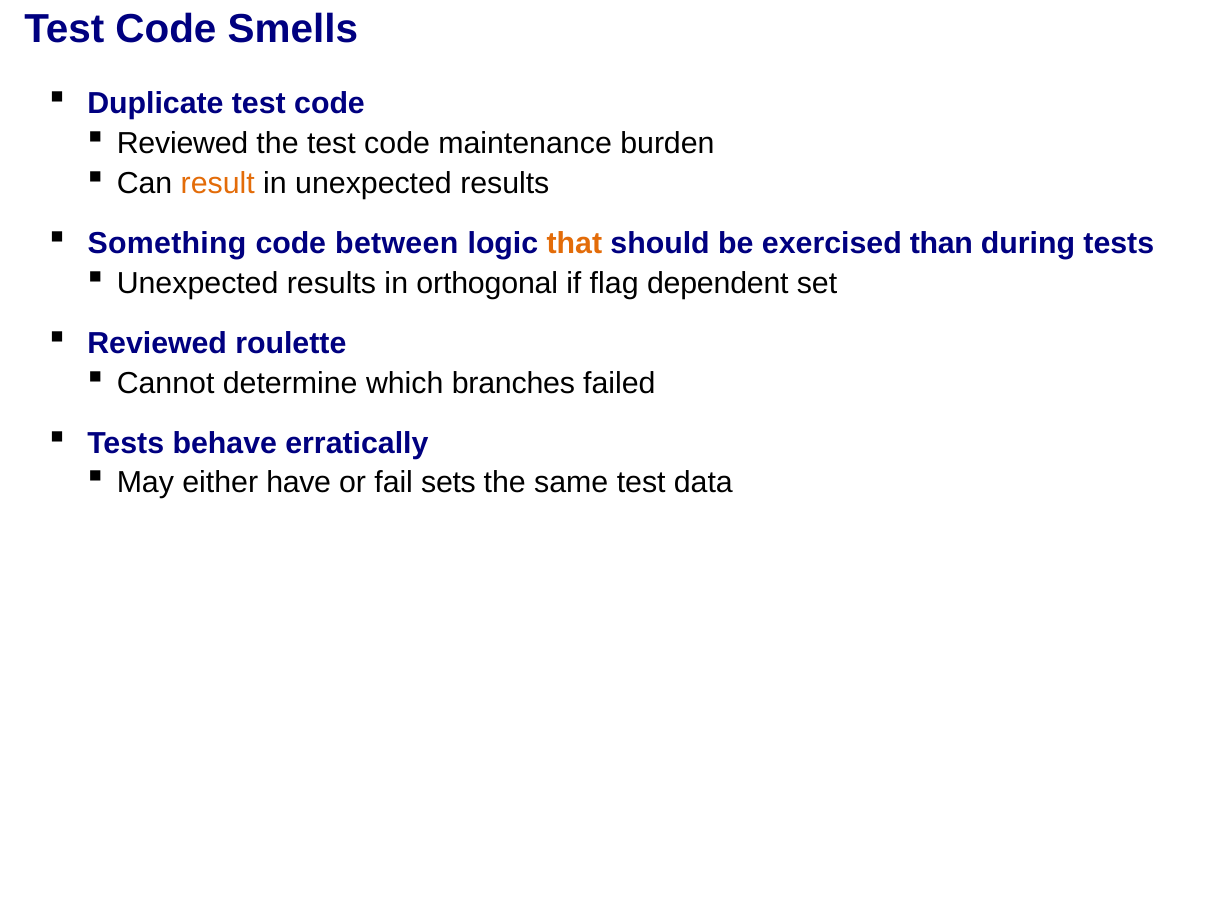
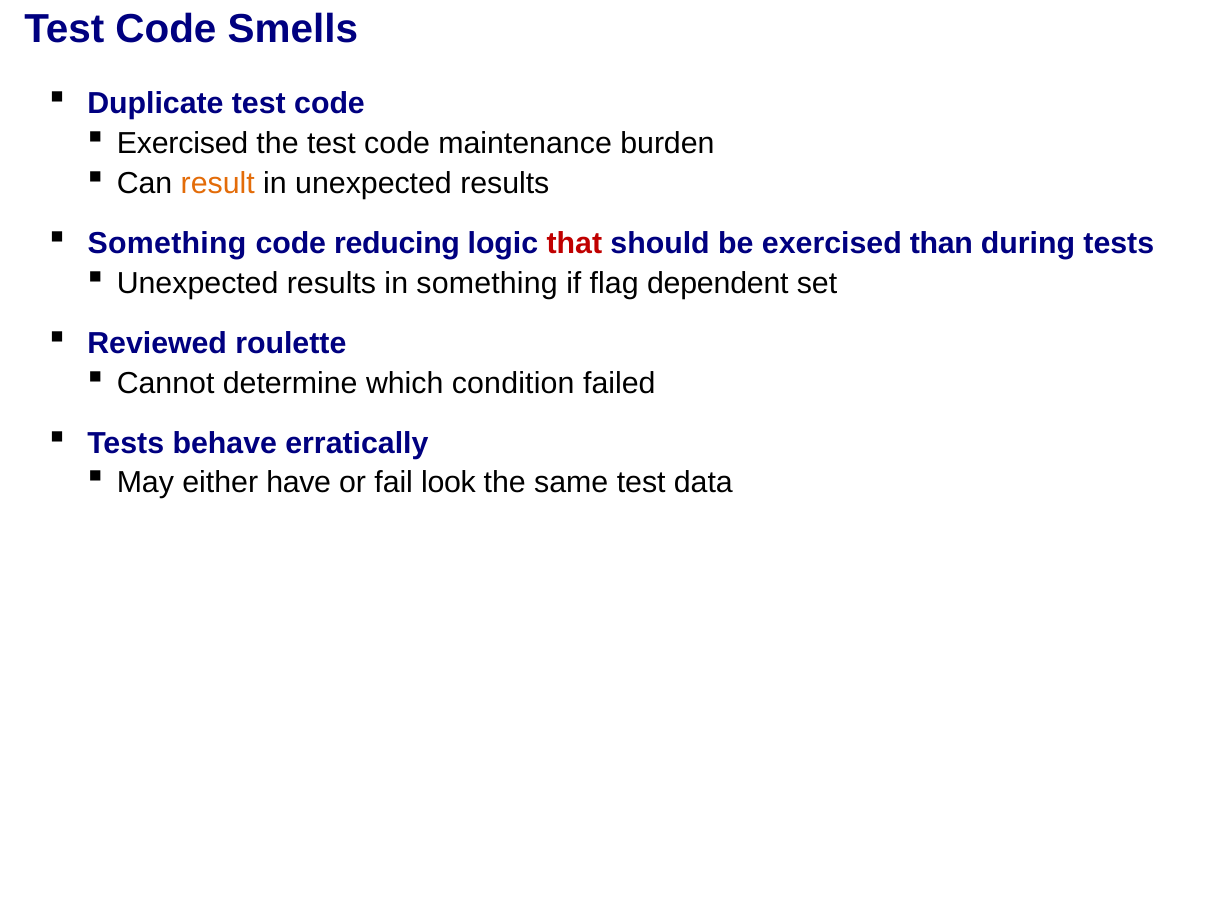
Reviewed at (183, 144): Reviewed -> Exercised
between: between -> reducing
that colour: orange -> red
in orthogonal: orthogonal -> something
branches: branches -> condition
sets: sets -> look
